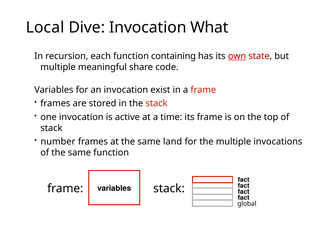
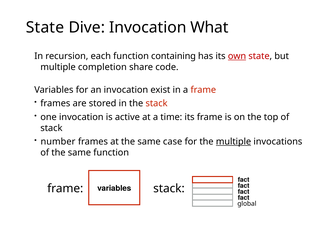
Local at (45, 27): Local -> State
meaningful: meaningful -> completion
land: land -> case
multiple at (234, 141) underline: none -> present
